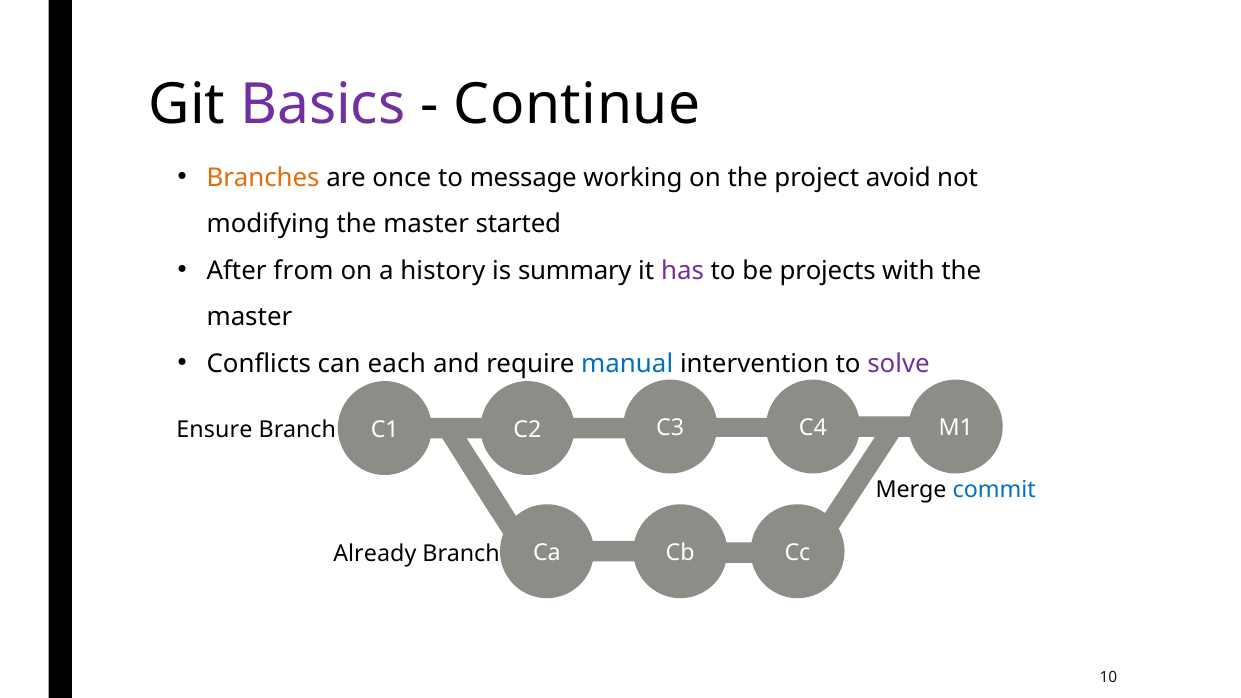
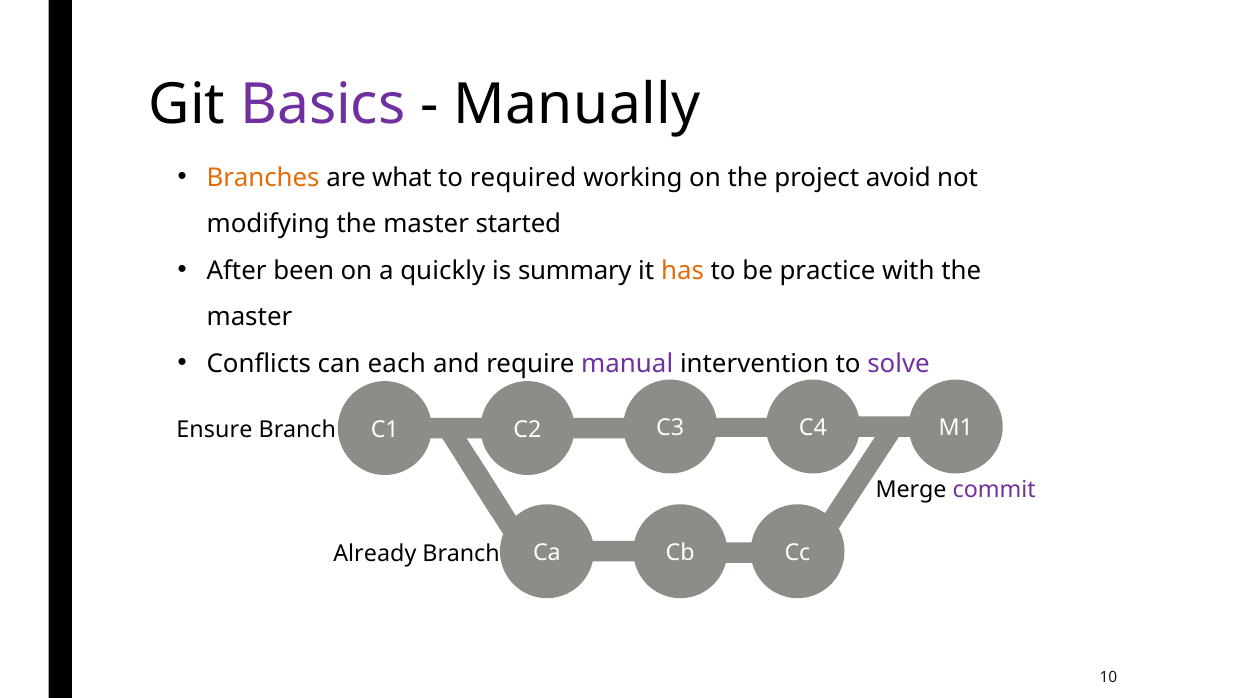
Continue: Continue -> Manually
once: once -> what
message: message -> required
from: from -> been
history: history -> quickly
has colour: purple -> orange
projects: projects -> practice
manual colour: blue -> purple
commit colour: blue -> purple
